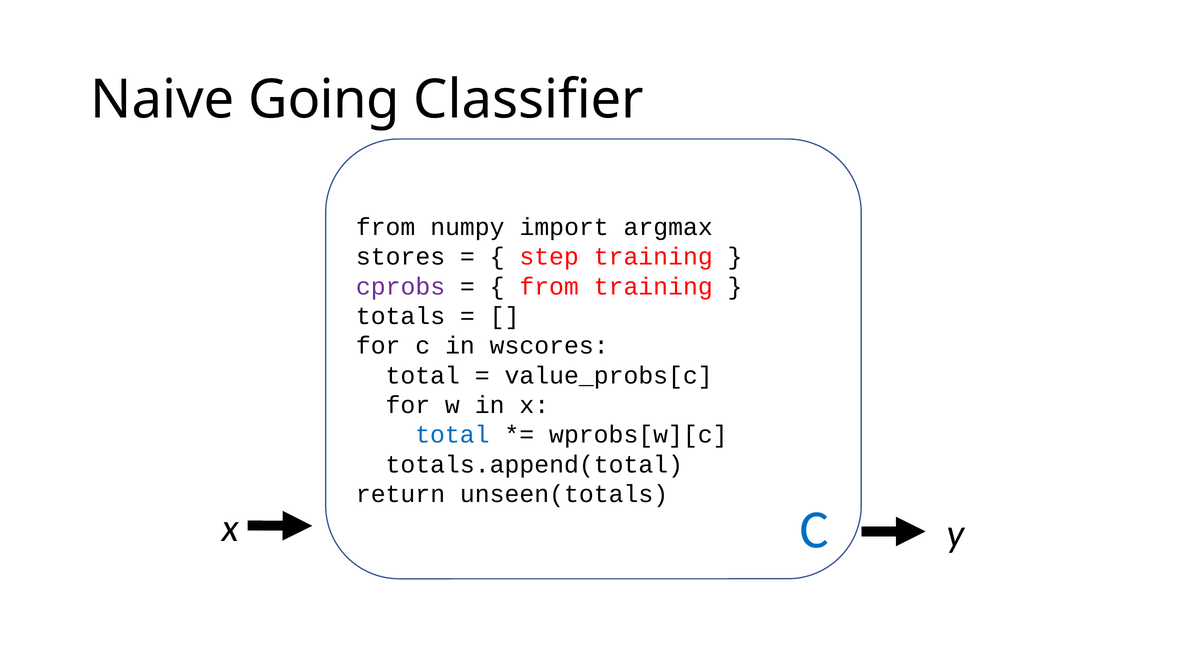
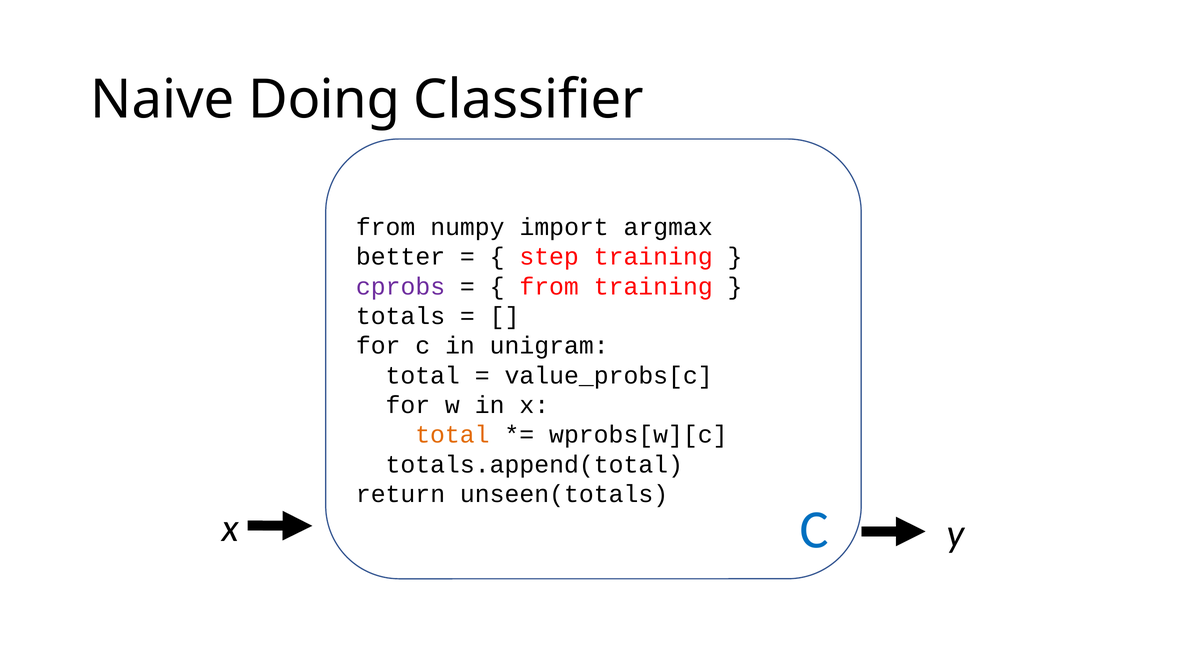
Going: Going -> Doing
stores: stores -> better
wscores: wscores -> unigram
total at (452, 435) colour: blue -> orange
